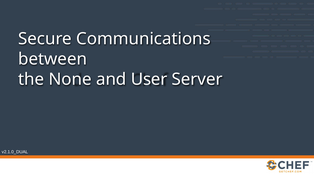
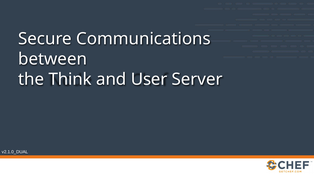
None: None -> Think
